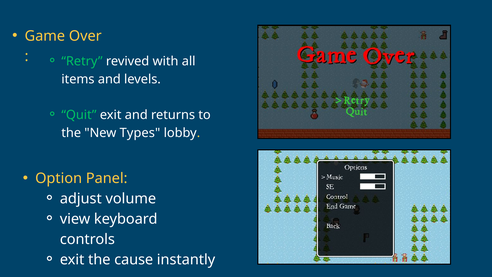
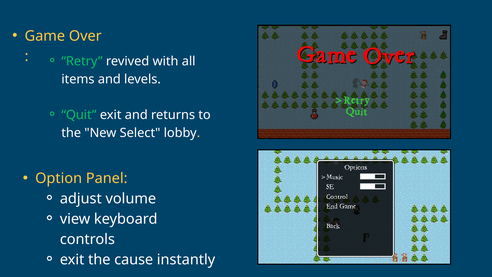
Types: Types -> Select
